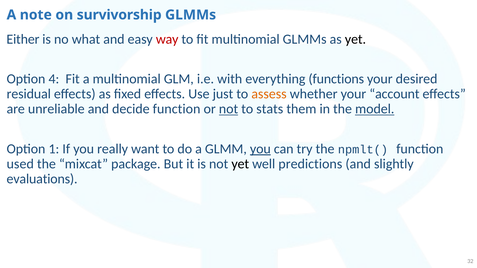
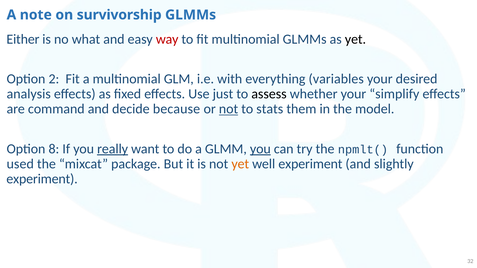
4: 4 -> 2
functions: functions -> variables
residual: residual -> analysis
assess colour: orange -> black
account: account -> simplify
unreliable: unreliable -> command
decide function: function -> because
model underline: present -> none
1: 1 -> 8
really underline: none -> present
yet at (240, 164) colour: black -> orange
well predictions: predictions -> experiment
evaluations at (42, 179): evaluations -> experiment
